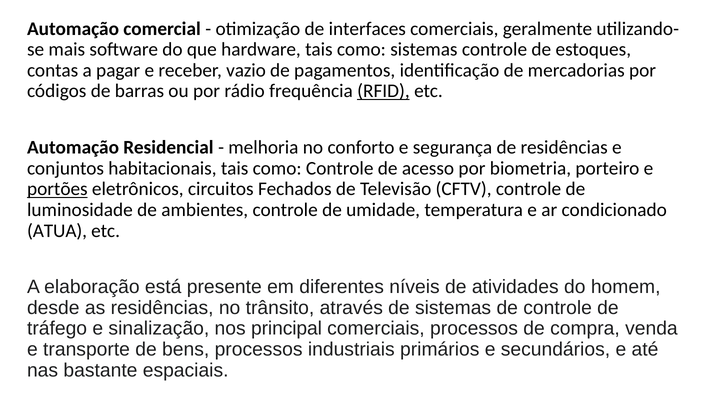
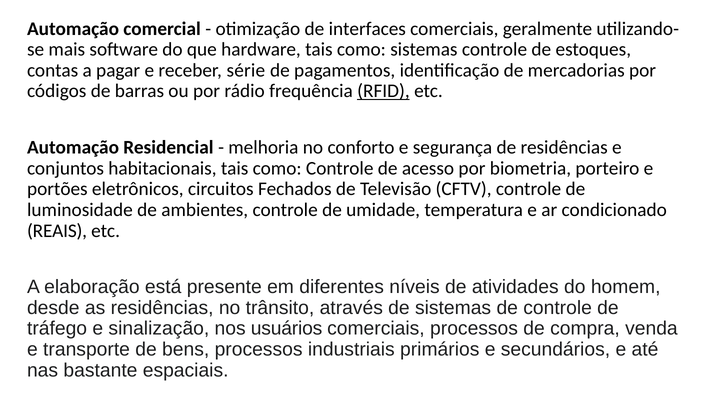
vazio: vazio -> série
portões underline: present -> none
ATUA: ATUA -> REAIS
principal: principal -> usuários
